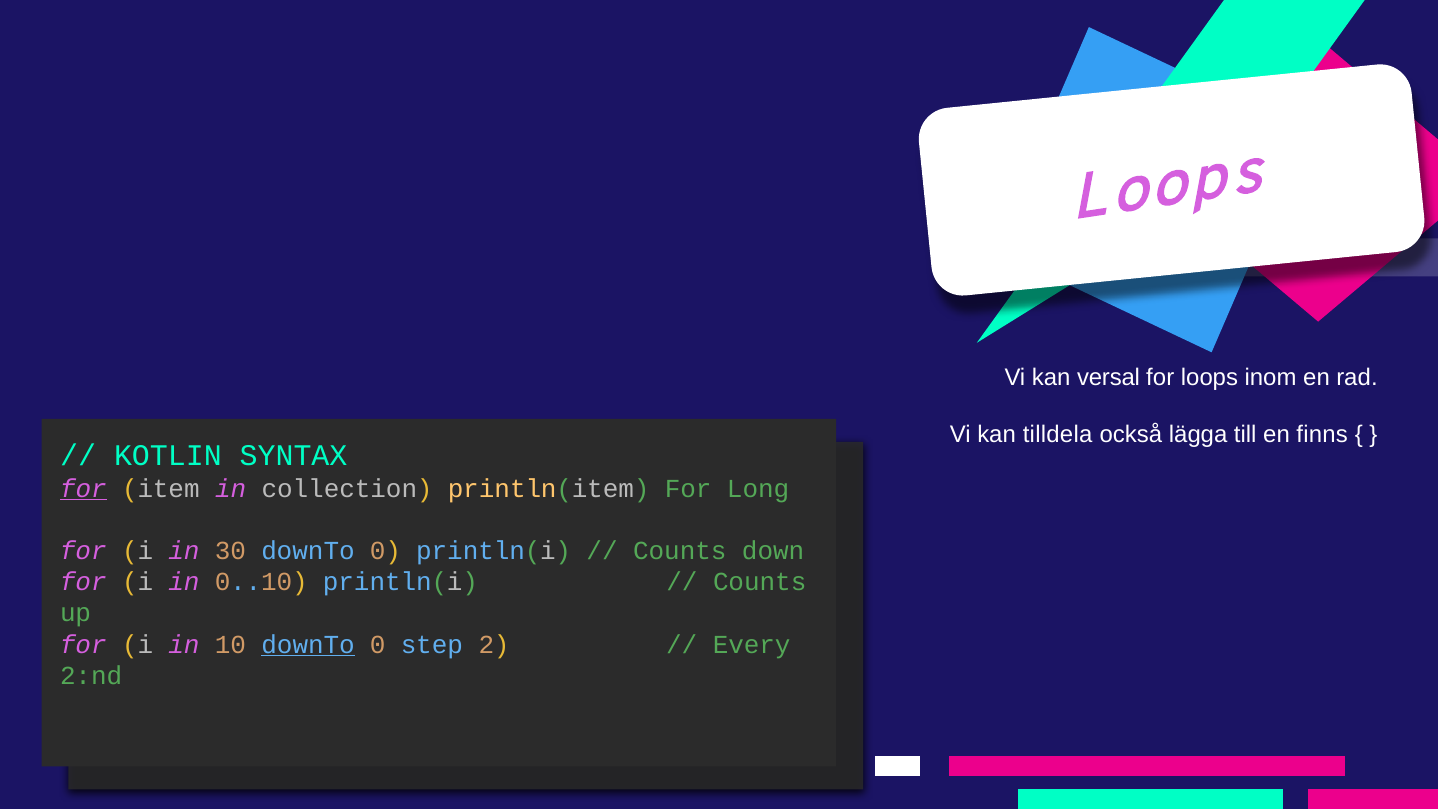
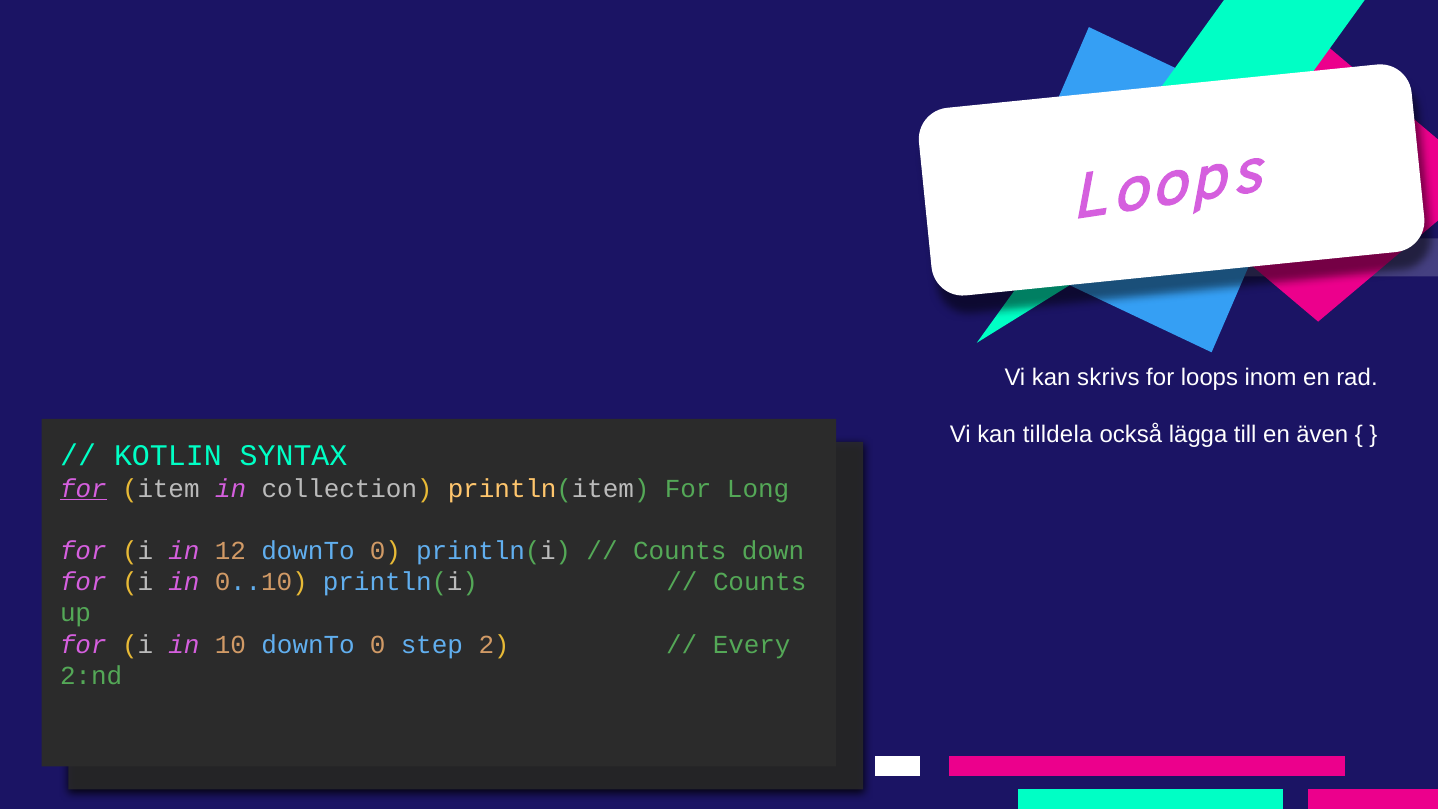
versal: versal -> skrivs
finns: finns -> även
30: 30 -> 12
downTo at (308, 644) underline: present -> none
